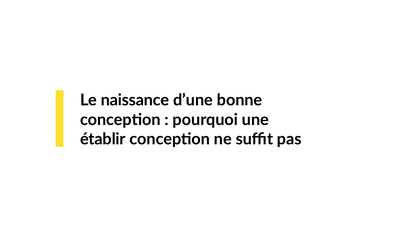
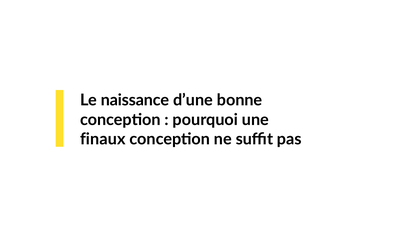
établir: établir -> finaux
